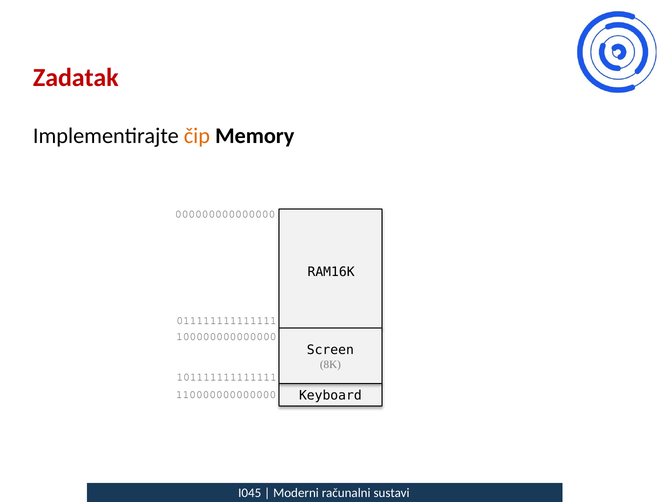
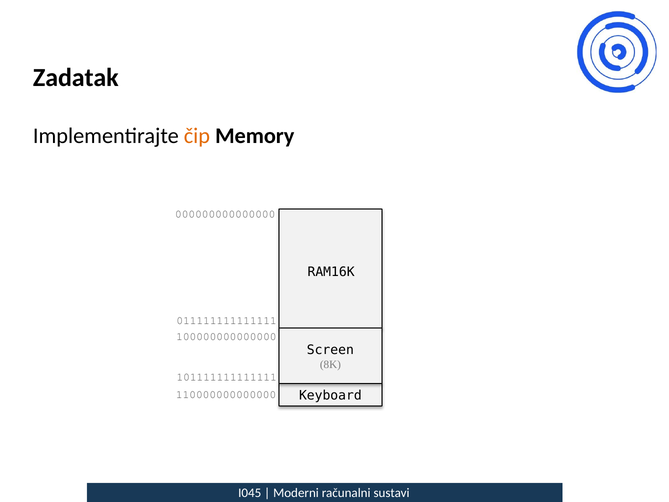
Zadatak colour: red -> black
